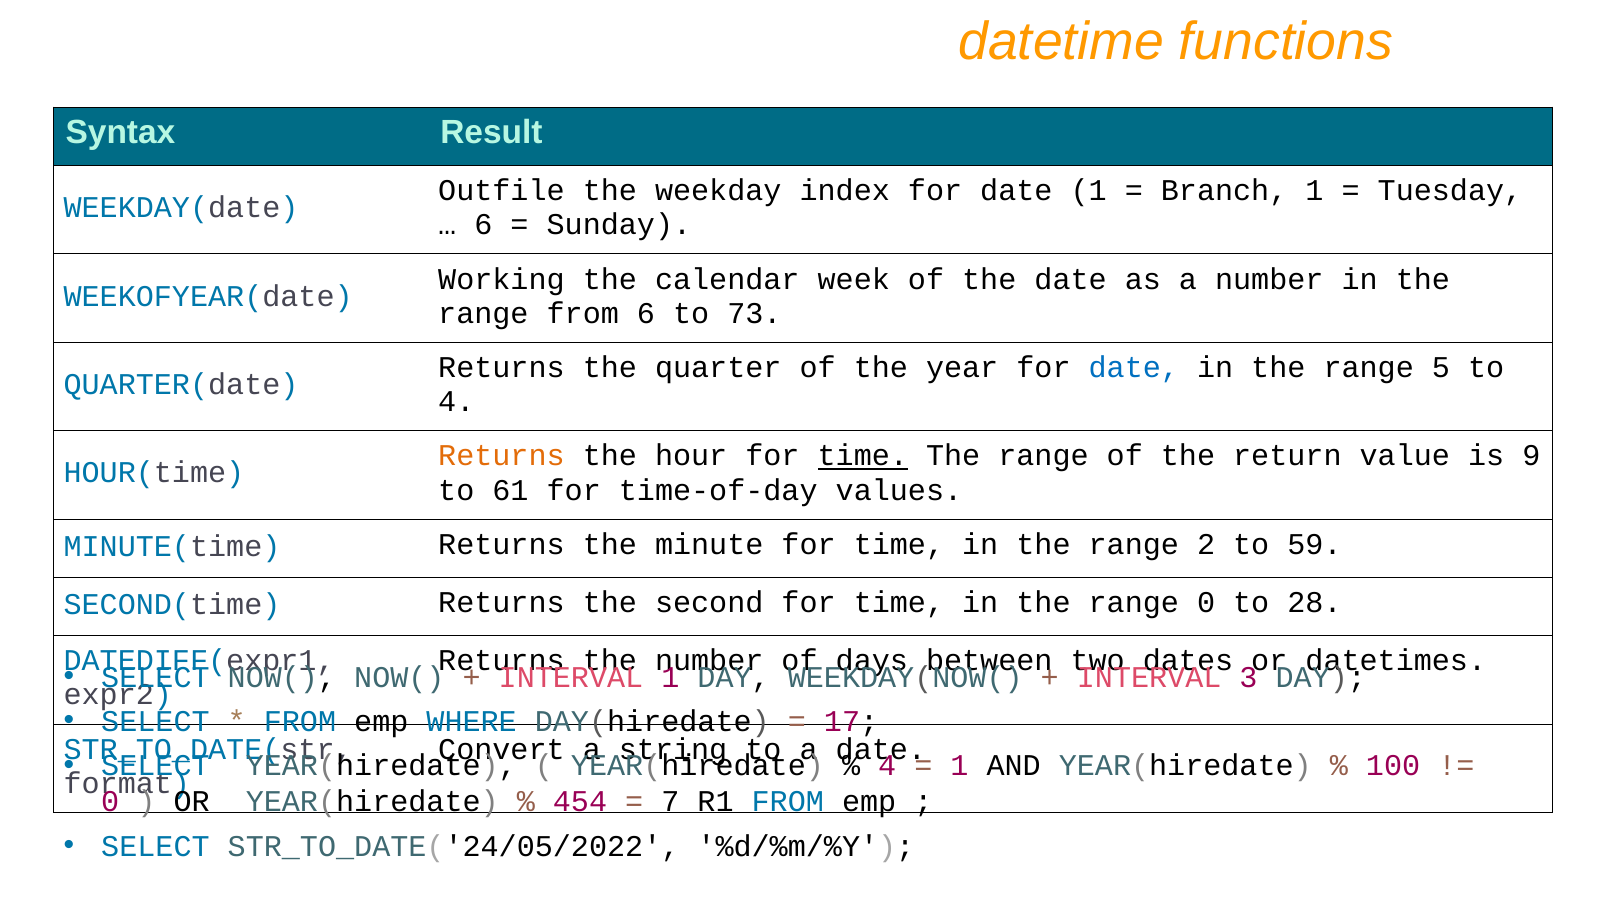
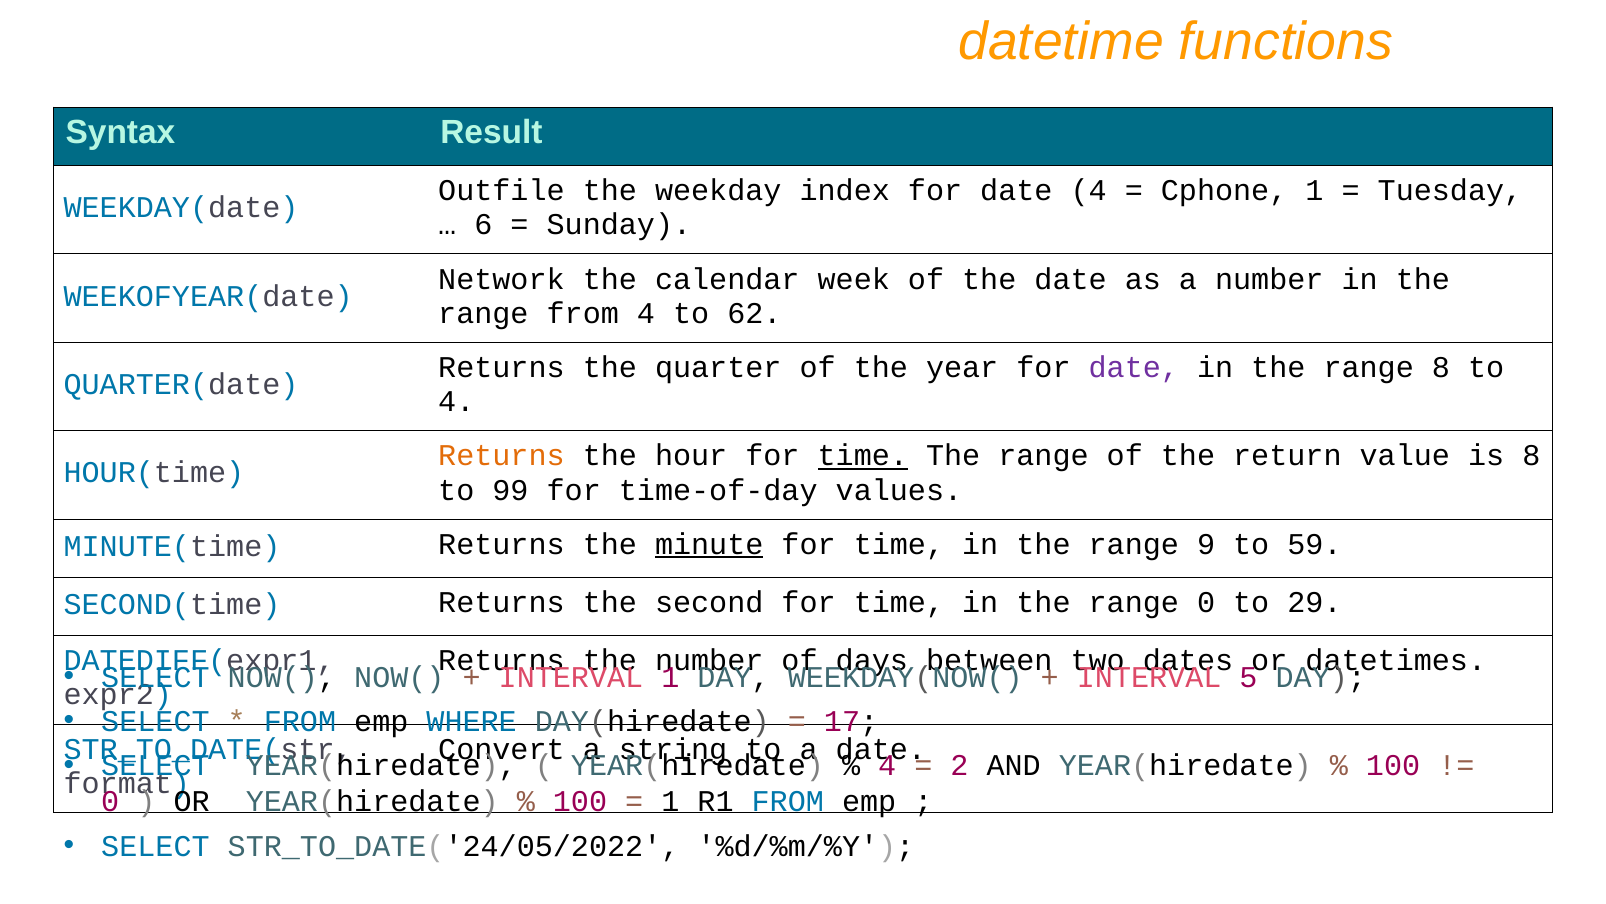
date 1: 1 -> 4
Branch: Branch -> Cphone
Working: Working -> Network
from 6: 6 -> 4
73: 73 -> 62
date at (1134, 367) colour: blue -> purple
range 5: 5 -> 8
is 9: 9 -> 8
61: 61 -> 99
minute underline: none -> present
2: 2 -> 9
28: 28 -> 29
3: 3 -> 5
1 at (959, 765): 1 -> 2
454 at (580, 801): 454 -> 100
7 at (670, 801): 7 -> 1
